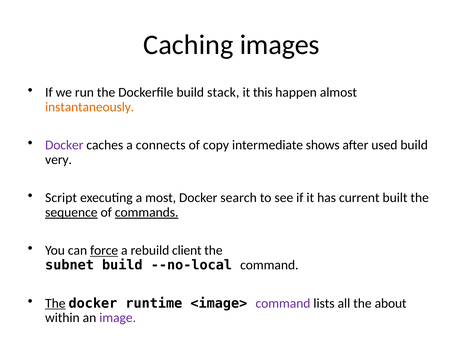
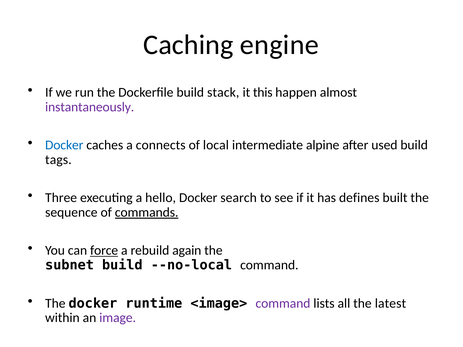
images: images -> engine
instantaneously colour: orange -> purple
Docker at (64, 145) colour: purple -> blue
copy: copy -> local
shows: shows -> alpine
very: very -> tags
Script: Script -> Three
most: most -> hello
current: current -> defines
sequence underline: present -> none
client: client -> again
The at (55, 303) underline: present -> none
about: about -> latest
